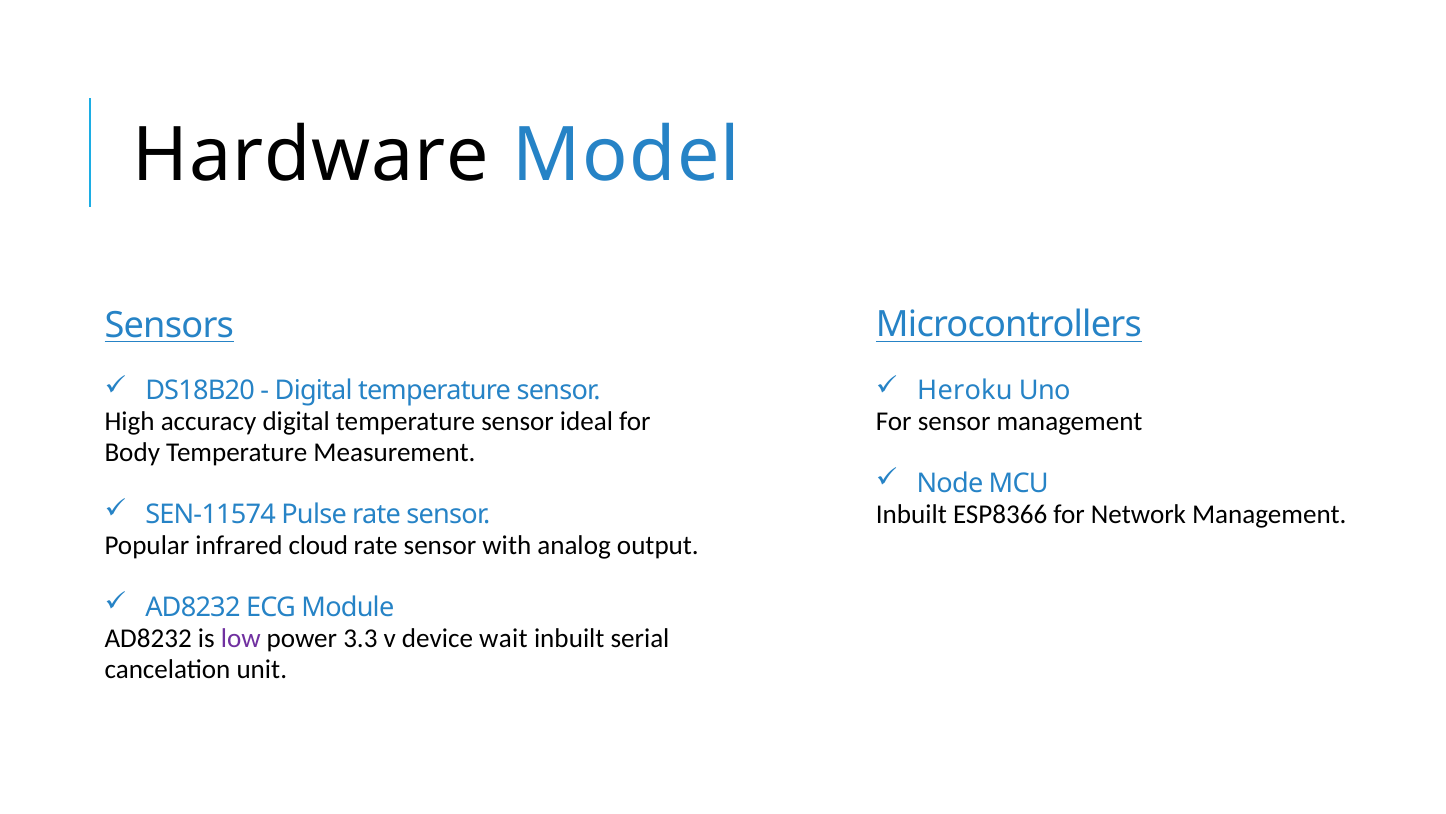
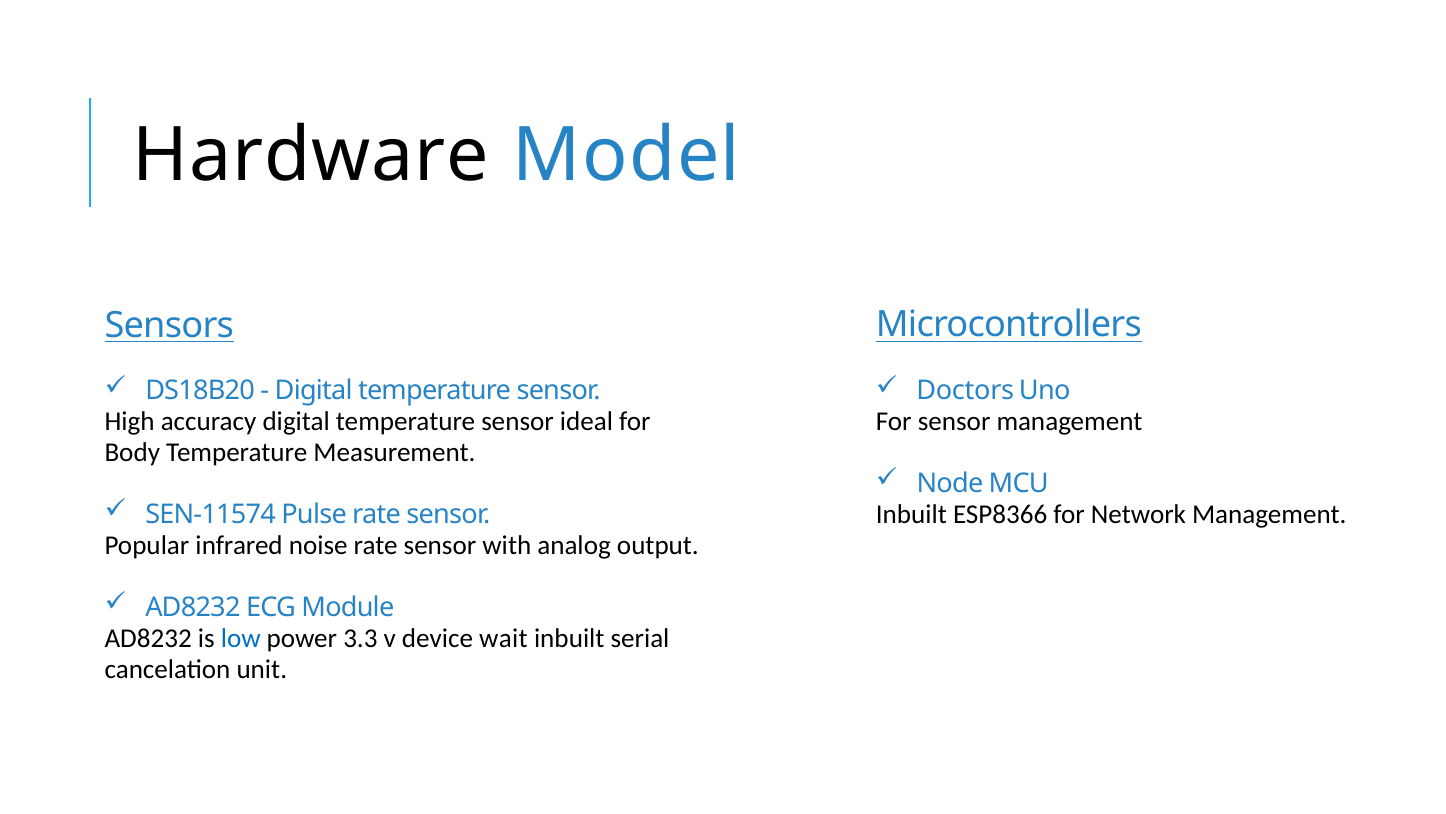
Heroku: Heroku -> Doctors
cloud: cloud -> noise
low colour: purple -> blue
